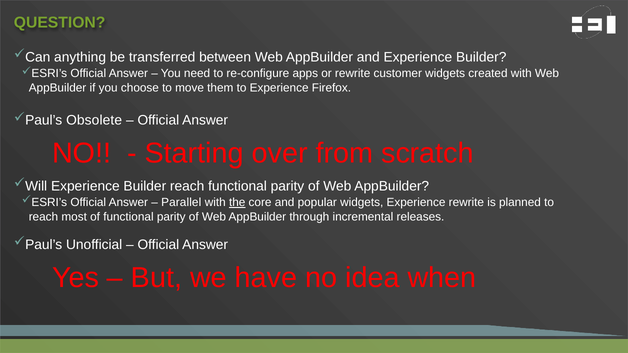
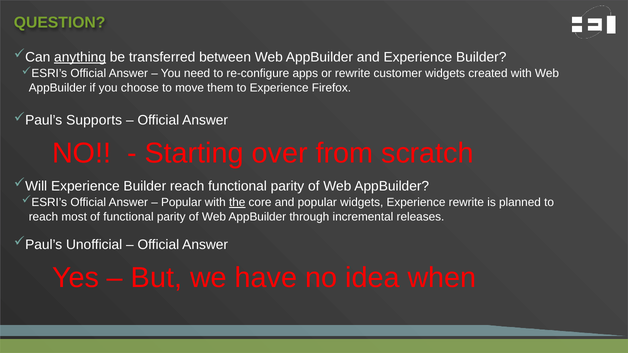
anything underline: none -> present
Obsolete: Obsolete -> Supports
Parallel at (181, 203): Parallel -> Popular
